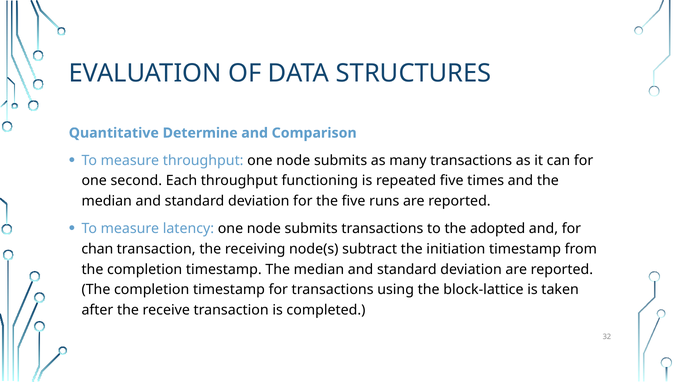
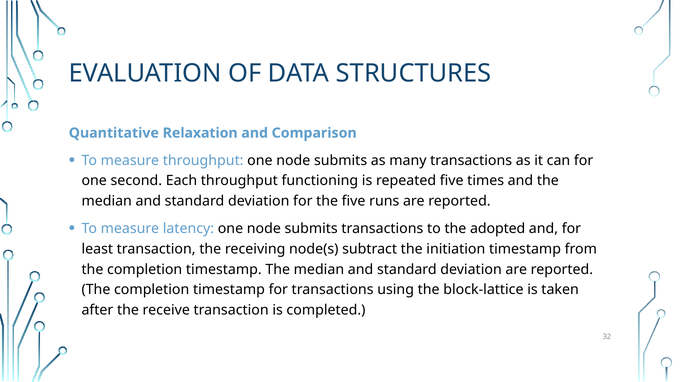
Determine: Determine -> Relaxation
chan: chan -> least
